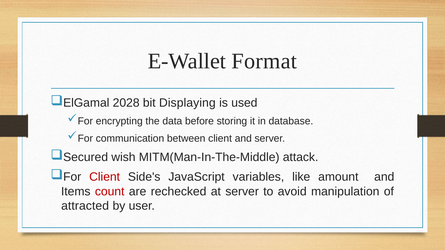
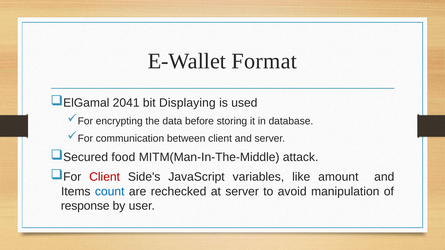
2028: 2028 -> 2041
wish: wish -> food
count colour: red -> blue
attracted: attracted -> response
